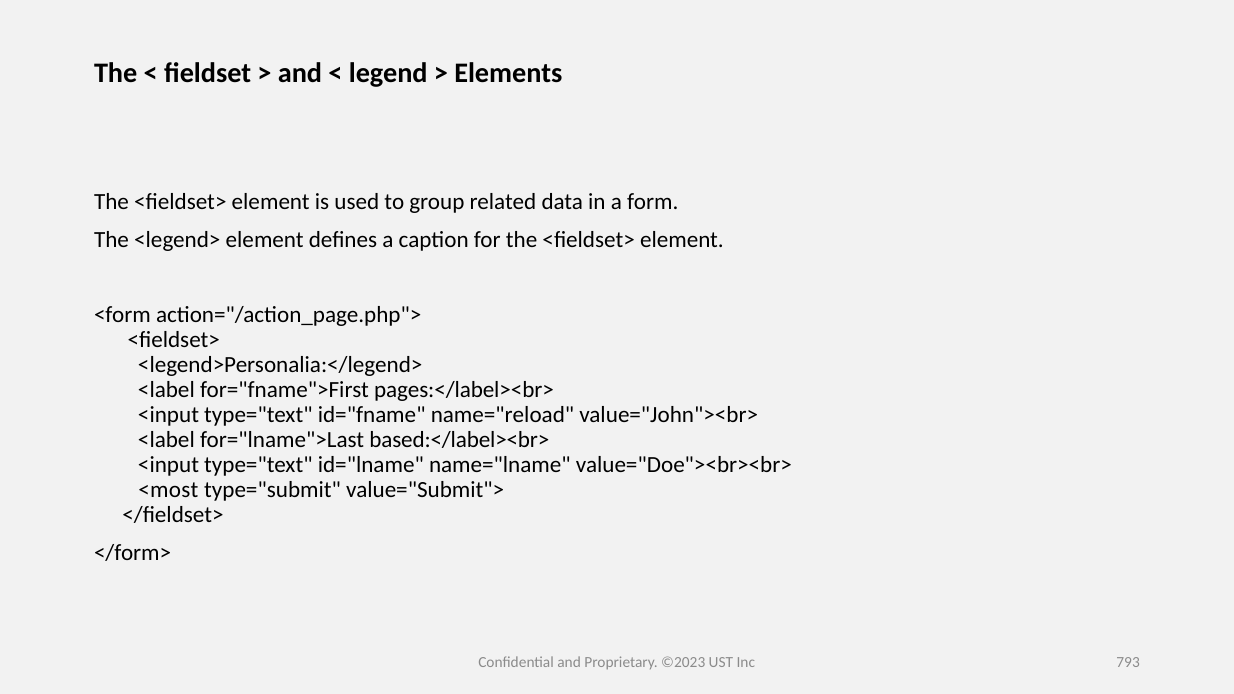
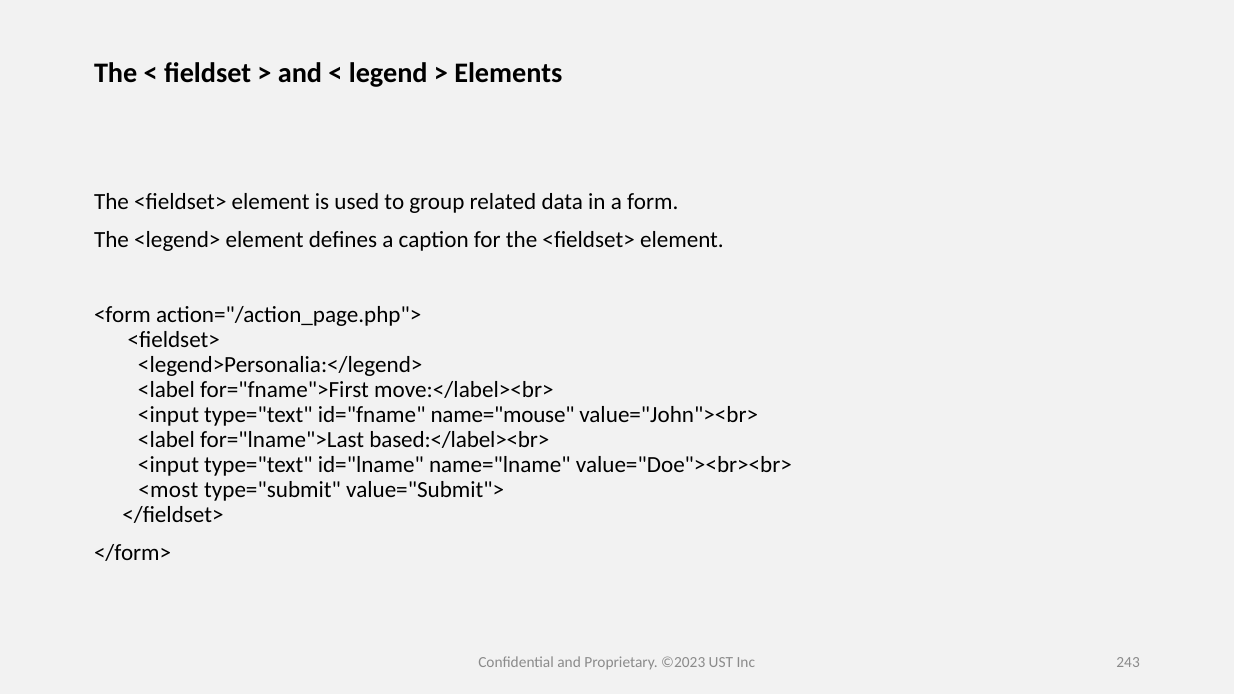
pages:</label><br>: pages:</label><br> -> move:</label><br>
name="reload: name="reload -> name="mouse
793: 793 -> 243
